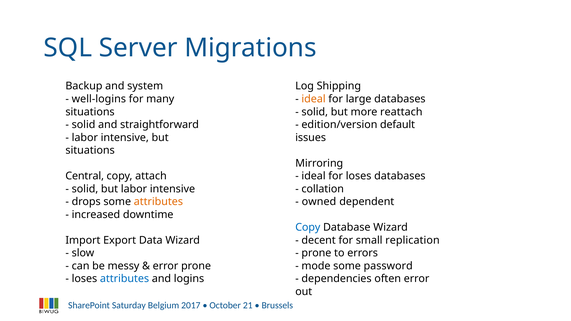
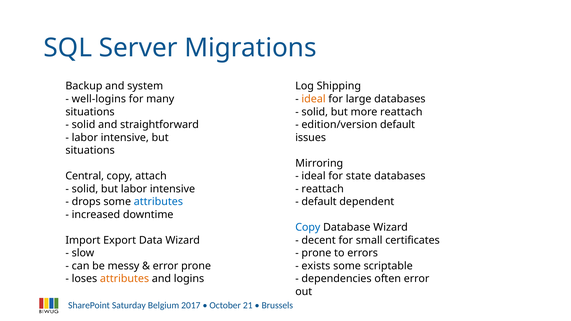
for loses: loses -> state
collation at (323, 189): collation -> reattach
attributes at (158, 202) colour: orange -> blue
owned at (319, 202): owned -> default
replication: replication -> certificates
mode: mode -> exists
password: password -> scriptable
attributes at (125, 279) colour: blue -> orange
